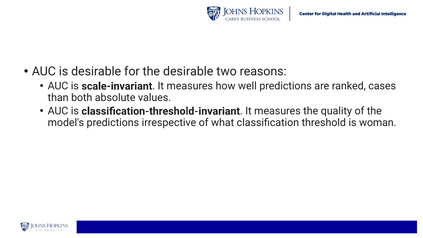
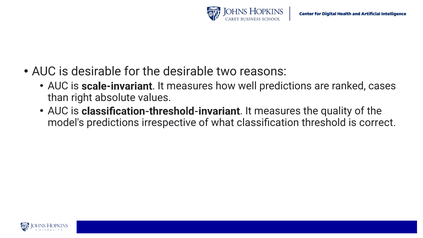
both: both -> right
woman: woman -> correct
